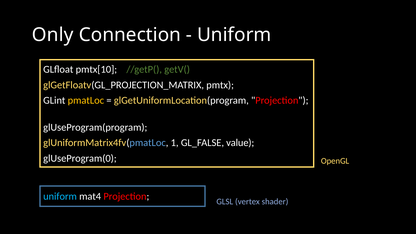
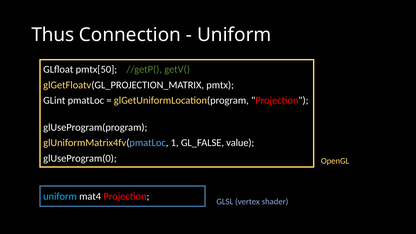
Only: Only -> Thus
pmtx[10: pmtx[10 -> pmtx[50
pmatLoc colour: yellow -> white
